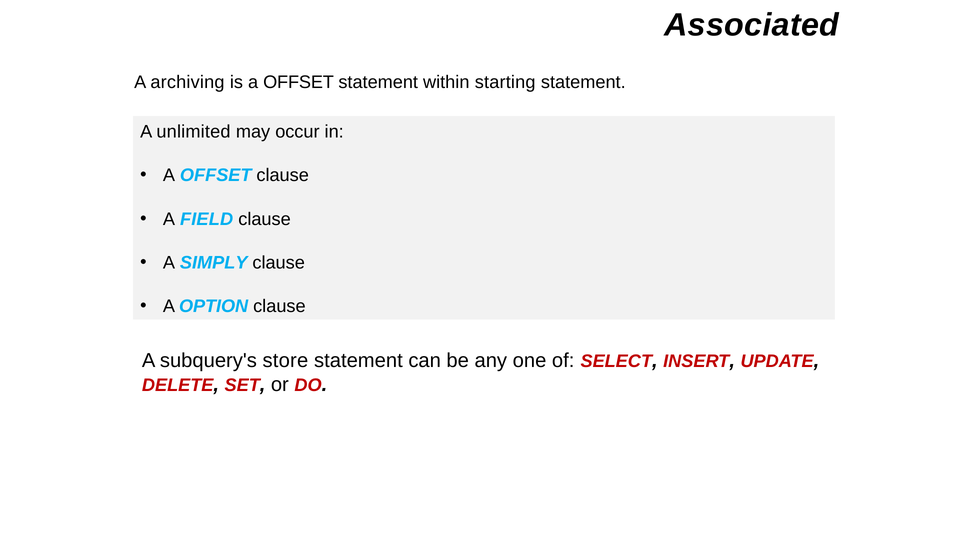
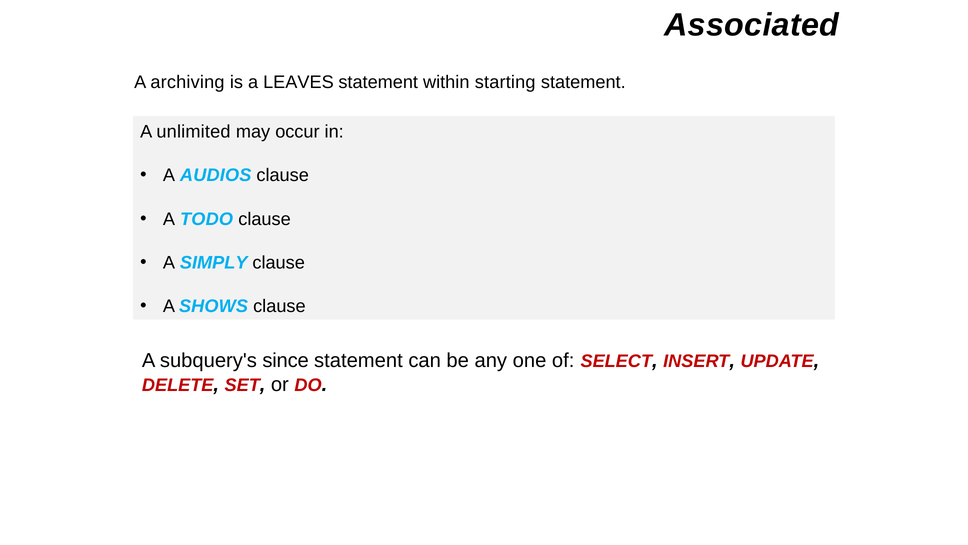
is a OFFSET: OFFSET -> LEAVES
OFFSET at (216, 175): OFFSET -> AUDIOS
FIELD: FIELD -> TODO
OPTION: OPTION -> SHOWS
store: store -> since
